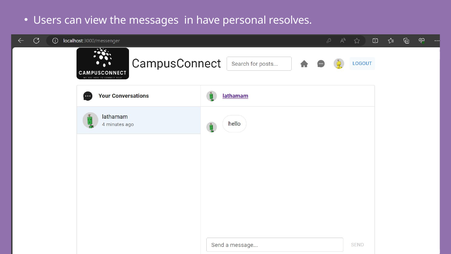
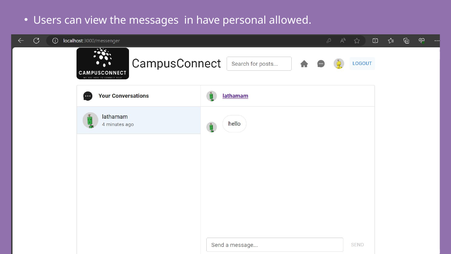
resolves: resolves -> allowed
